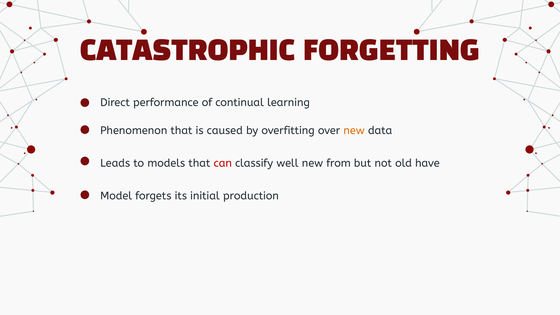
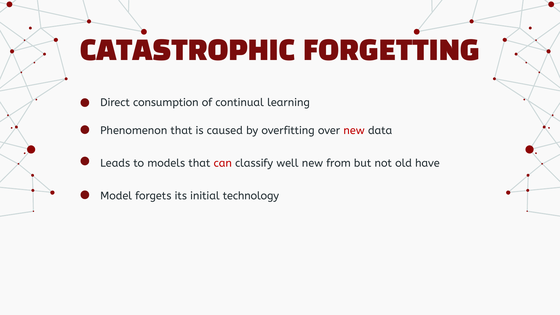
performance: performance -> consumption
new at (354, 130) colour: orange -> red
production: production -> technology
